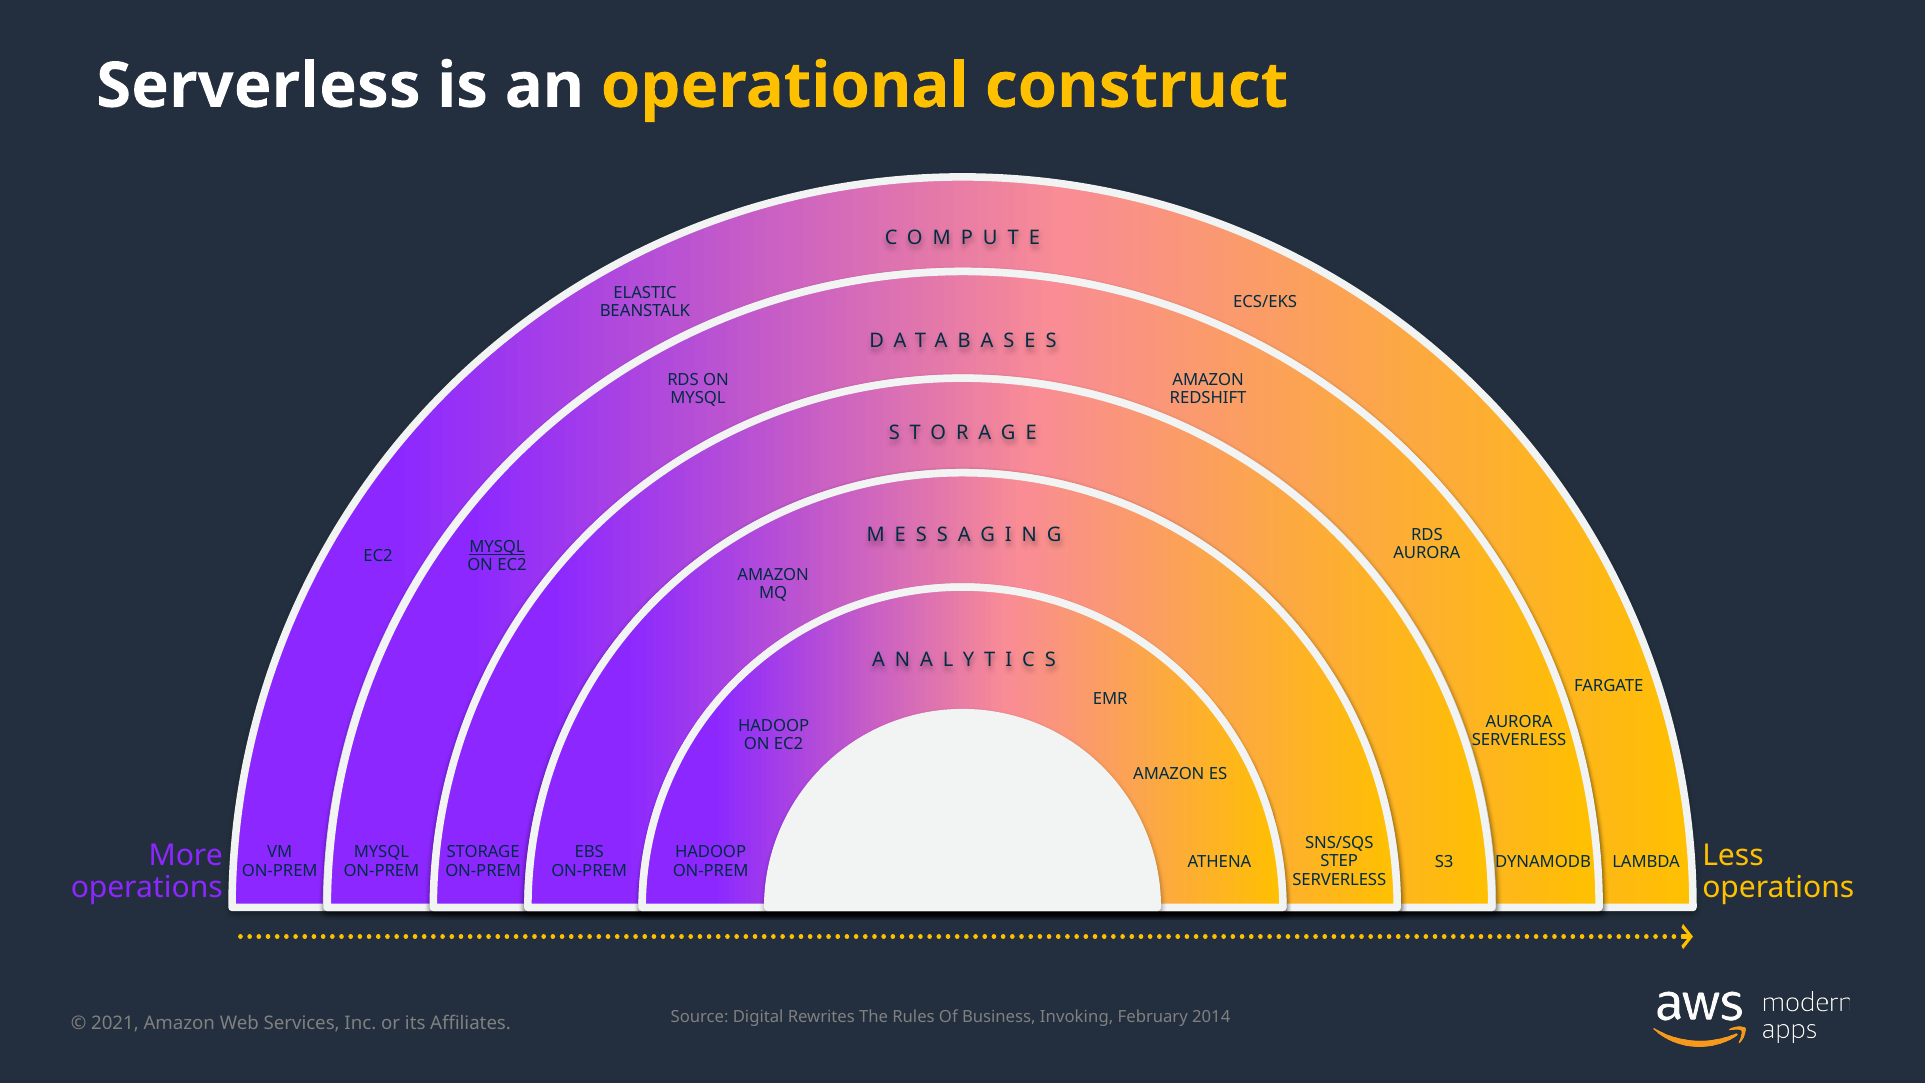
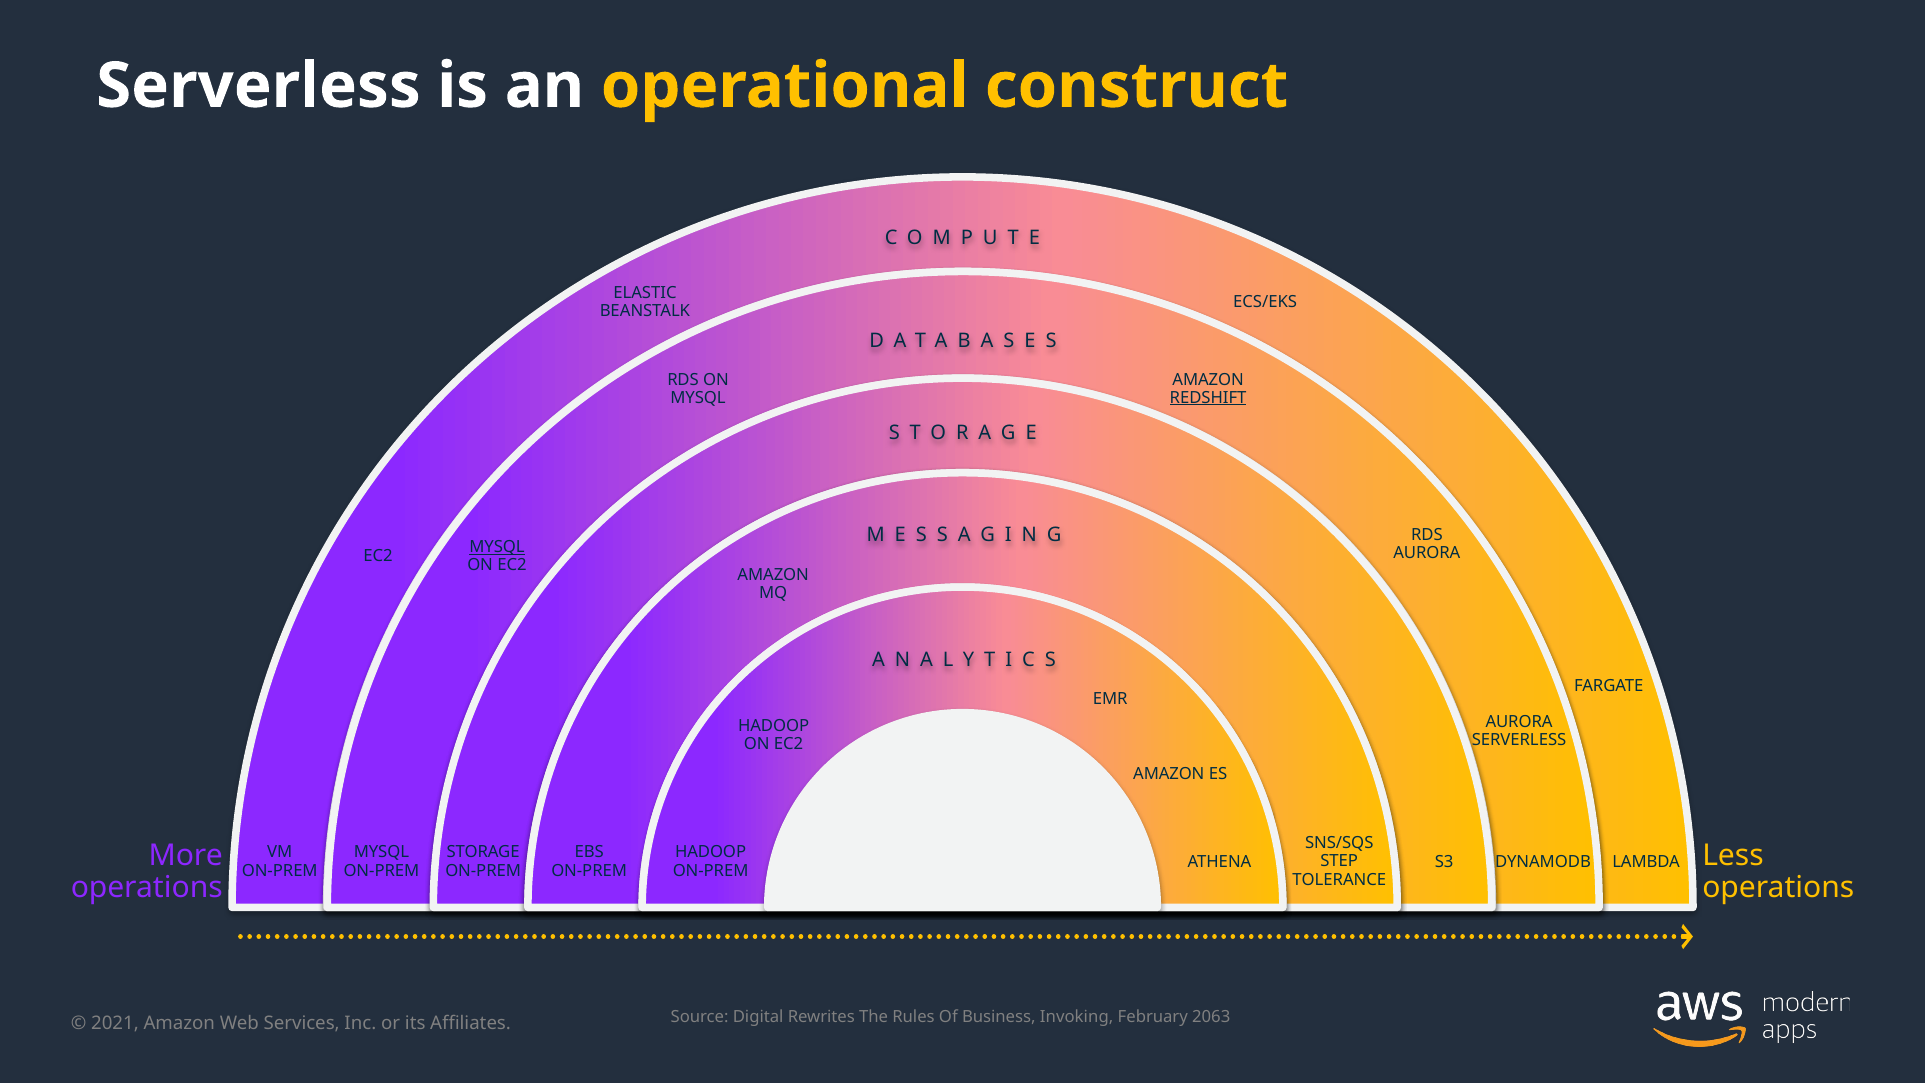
REDSHIFT underline: none -> present
SERVERLESS at (1339, 879): SERVERLESS -> TOLERANCE
2014: 2014 -> 2063
